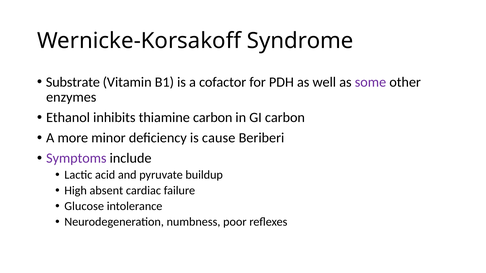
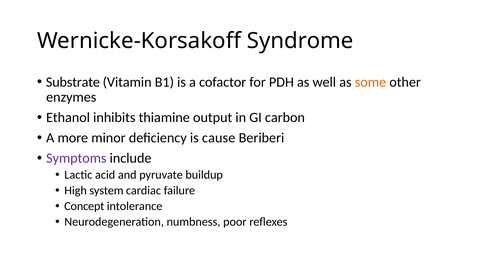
some colour: purple -> orange
thiamine carbon: carbon -> output
absent: absent -> system
Glucose: Glucose -> Concept
